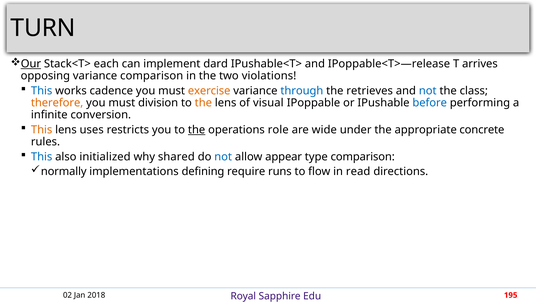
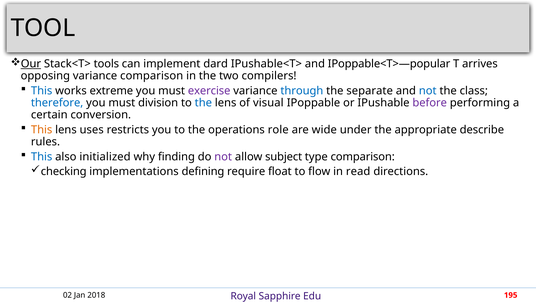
TURN: TURN -> TOOL
each: each -> tools
IPoppable<T>—release: IPoppable<T>—release -> IPoppable<T>—popular
violations: violations -> compilers
cadence: cadence -> extreme
exercise colour: orange -> purple
retrieves: retrieves -> separate
therefore colour: orange -> blue
the at (203, 103) colour: orange -> blue
before colour: blue -> purple
infinite: infinite -> certain
the at (197, 130) underline: present -> none
concrete: concrete -> describe
shared: shared -> finding
not at (223, 156) colour: blue -> purple
appear: appear -> subject
normally: normally -> checking
runs: runs -> float
